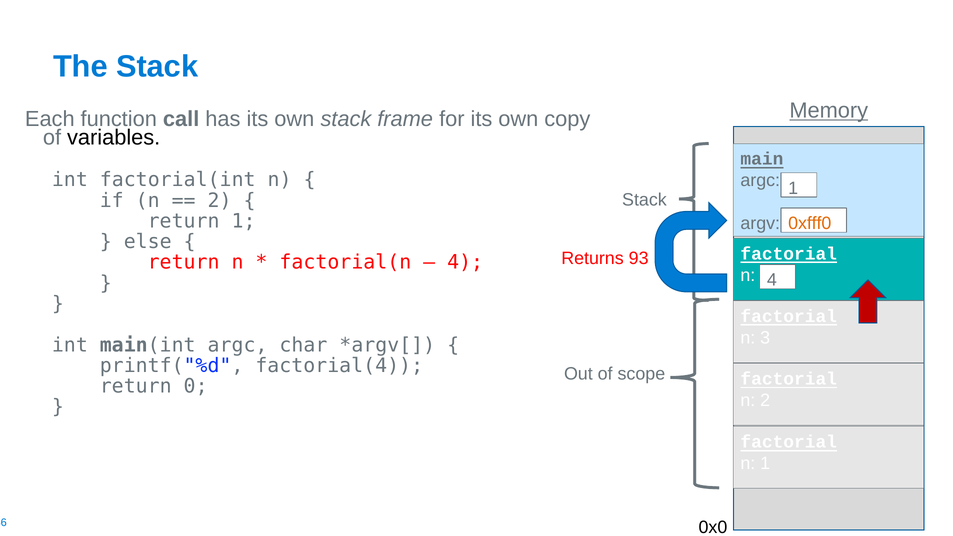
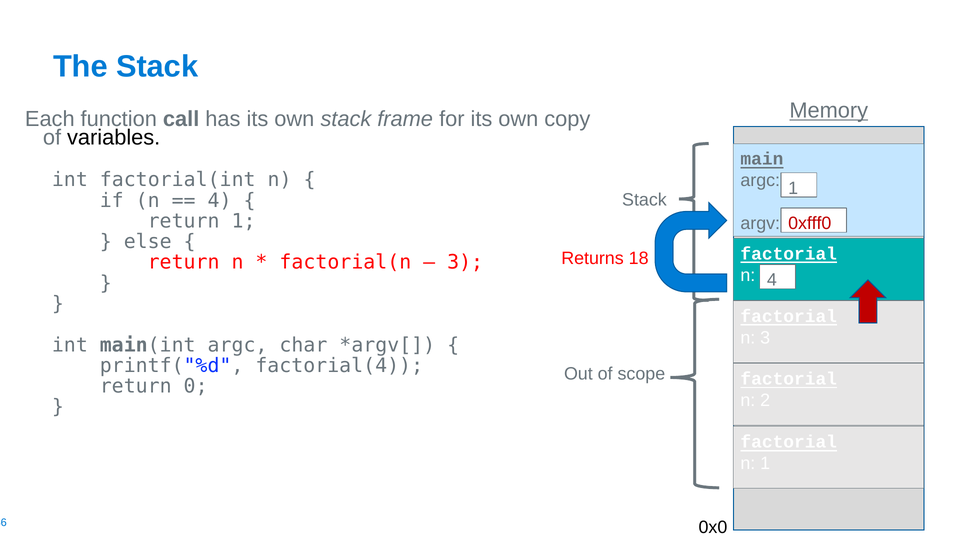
2 at (220, 200): 2 -> 4
0xfff0 colour: orange -> red
93: 93 -> 18
4 at (465, 262): 4 -> 3
